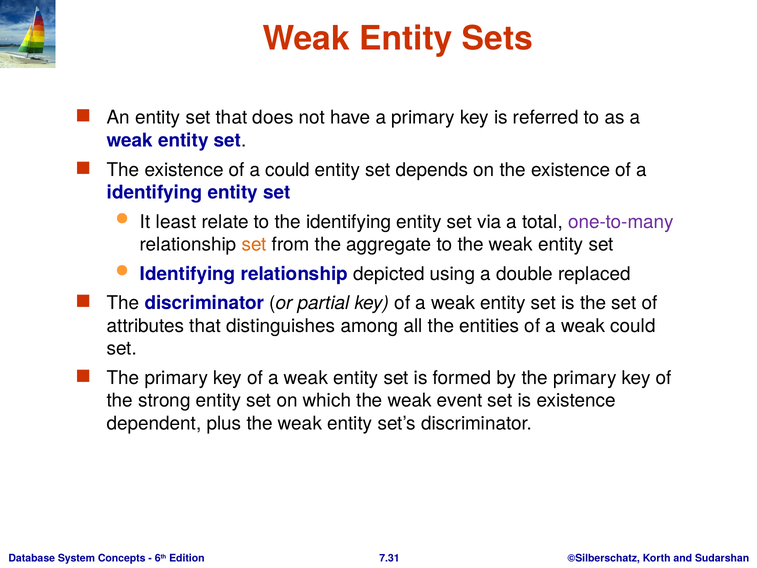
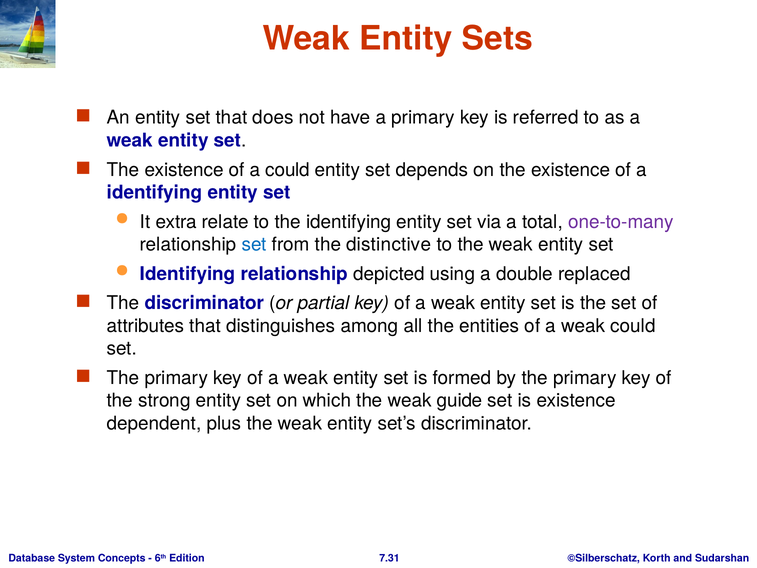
least: least -> extra
set at (254, 244) colour: orange -> blue
aggregate: aggregate -> distinctive
event: event -> guide
